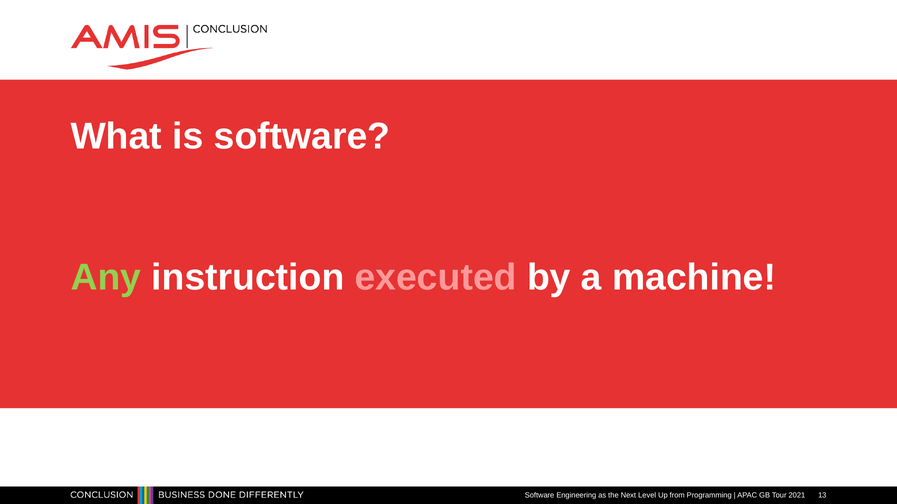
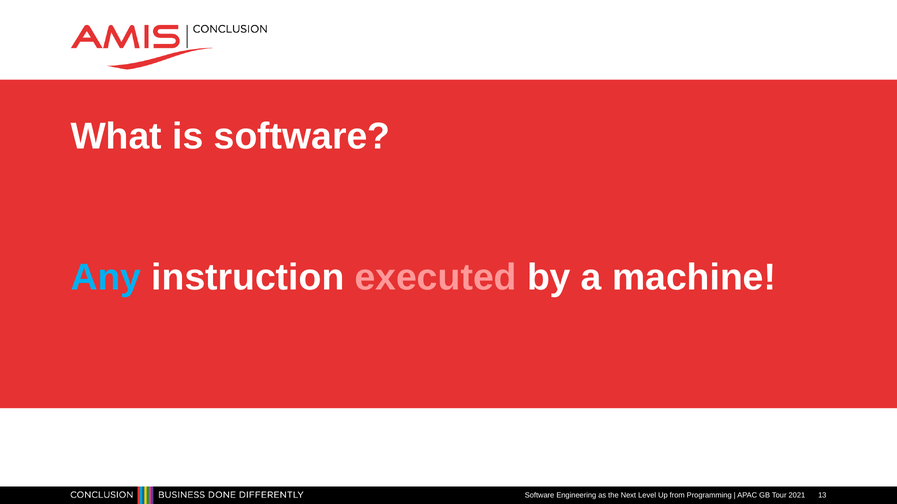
Any colour: light green -> light blue
